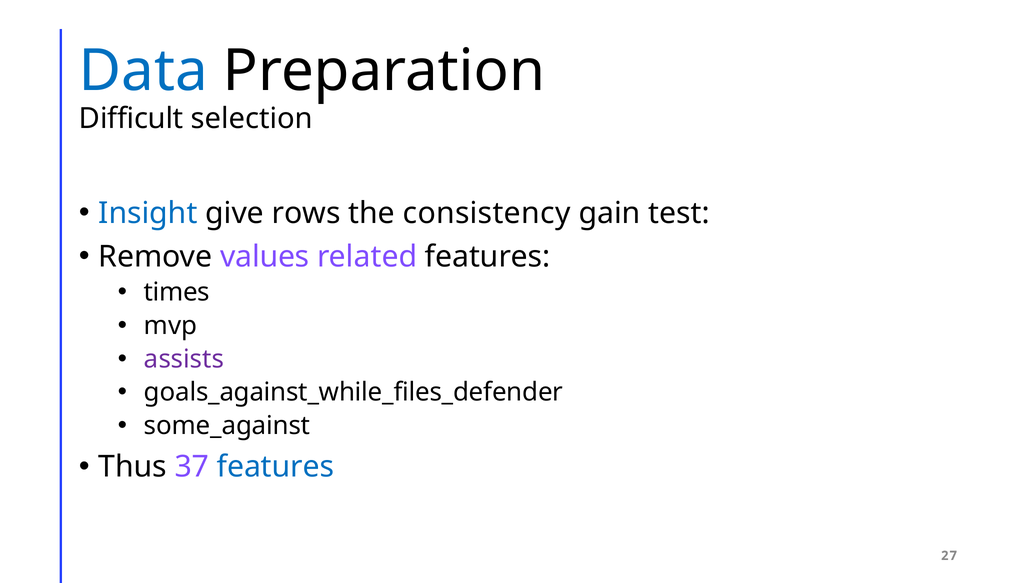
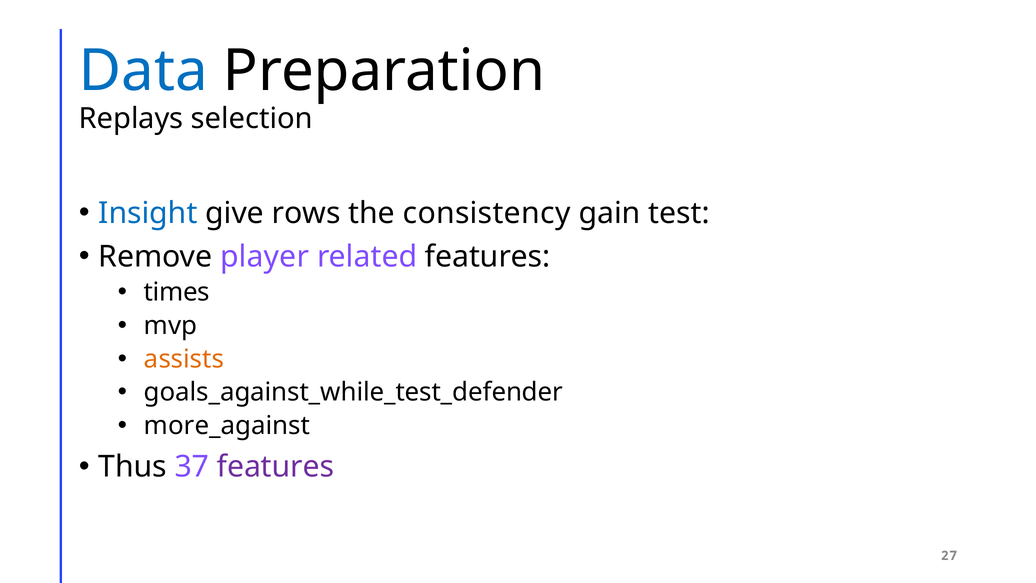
Difficult: Difficult -> Replays
values: values -> player
assists colour: purple -> orange
goals_against_while_files_defender: goals_against_while_files_defender -> goals_against_while_test_defender
some_against: some_against -> more_against
features at (276, 467) colour: blue -> purple
